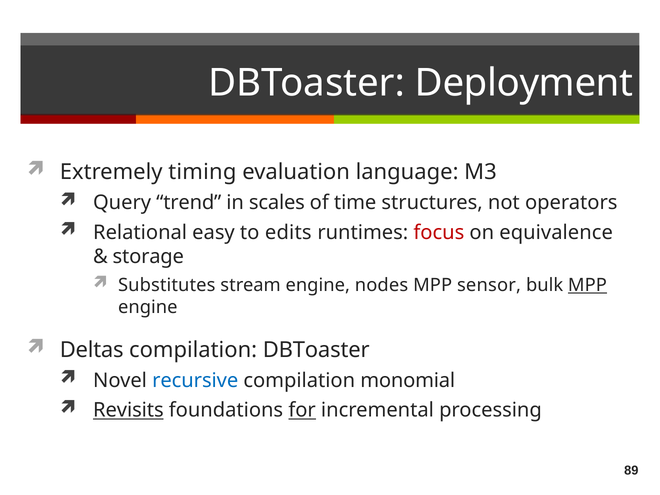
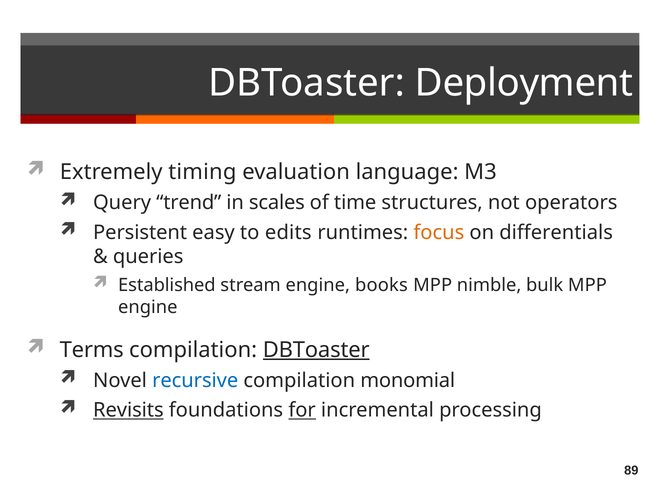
Relational: Relational -> Persistent
focus colour: red -> orange
equivalence: equivalence -> differentials
storage: storage -> queries
Substitutes: Substitutes -> Established
nodes: nodes -> books
sensor: sensor -> nimble
MPP at (587, 285) underline: present -> none
Deltas: Deltas -> Terms
DBToaster at (316, 350) underline: none -> present
